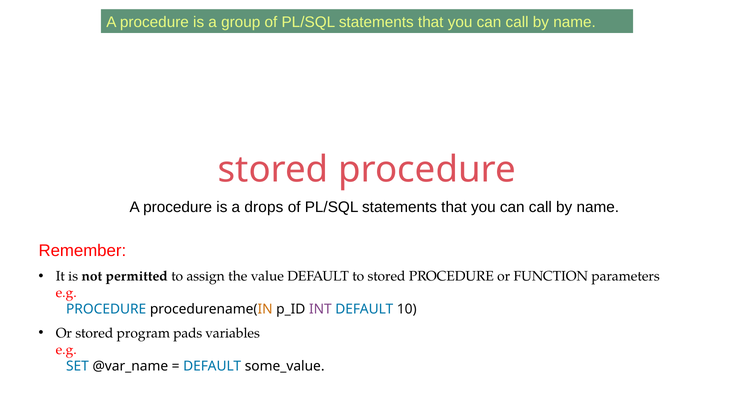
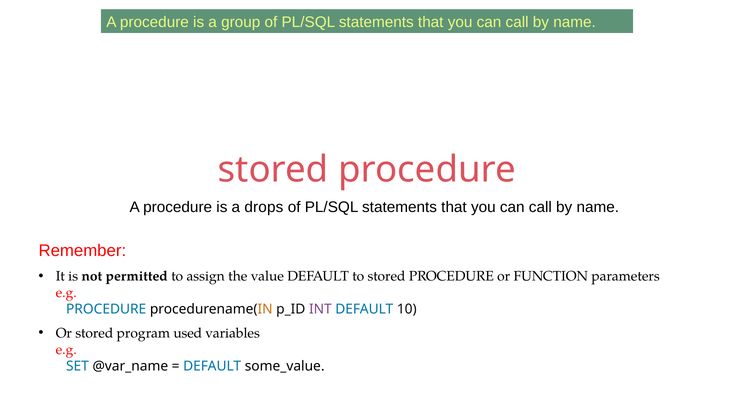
pads: pads -> used
